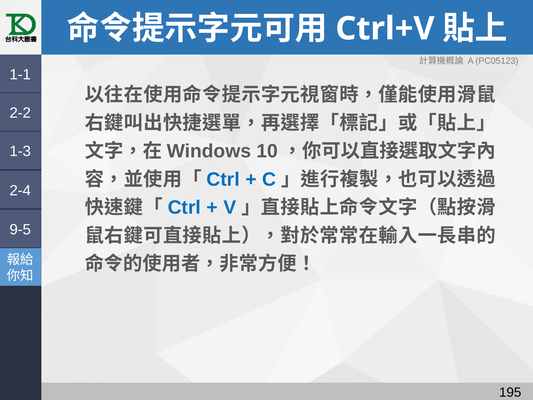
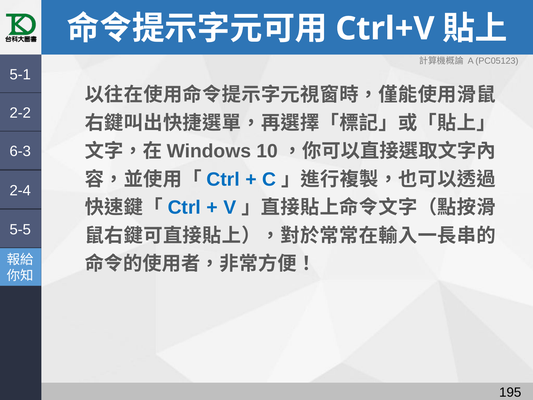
1-1: 1-1 -> 5-1
1-3: 1-3 -> 6-3
9-5: 9-5 -> 5-5
